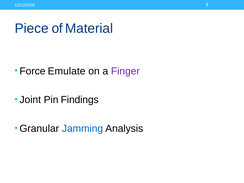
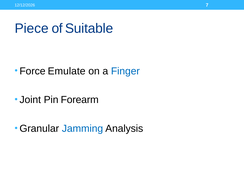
Material: Material -> Suitable
Finger colour: purple -> blue
Findings: Findings -> Forearm
